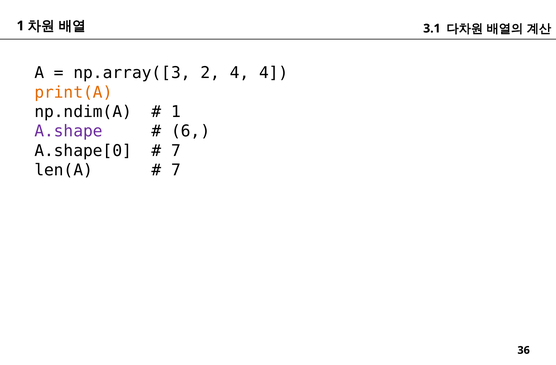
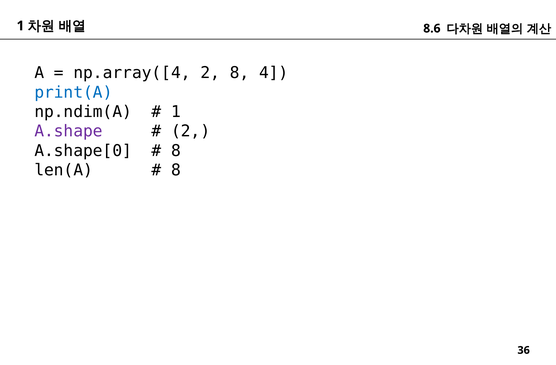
3.1: 3.1 -> 8.6
np.array([3: np.array([3 -> np.array([4
2 4: 4 -> 8
print(A colour: orange -> blue
6 at (191, 131): 6 -> 2
7 at (176, 151): 7 -> 8
7 at (176, 170): 7 -> 8
